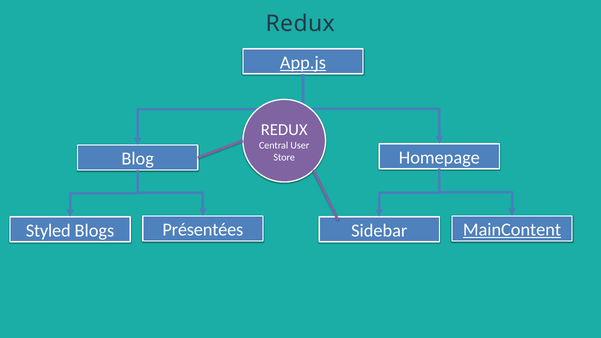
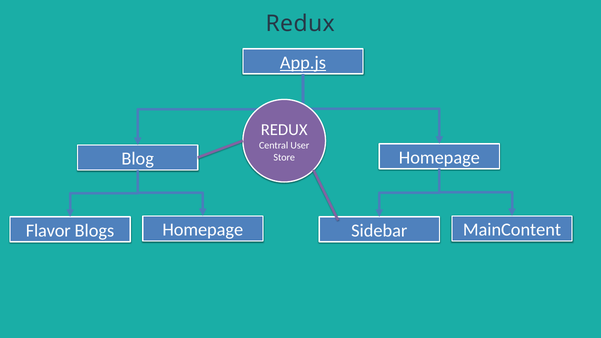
Styled: Styled -> Flavor
Blogs Présentées: Présentées -> Homepage
MainContent underline: present -> none
